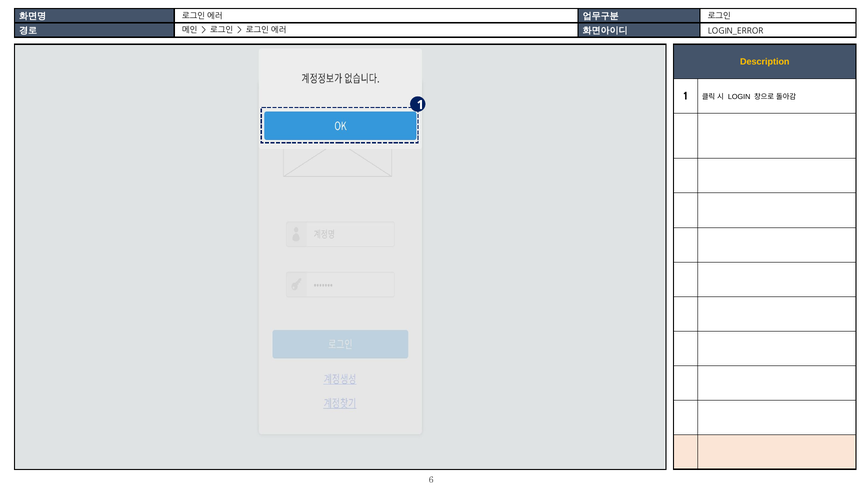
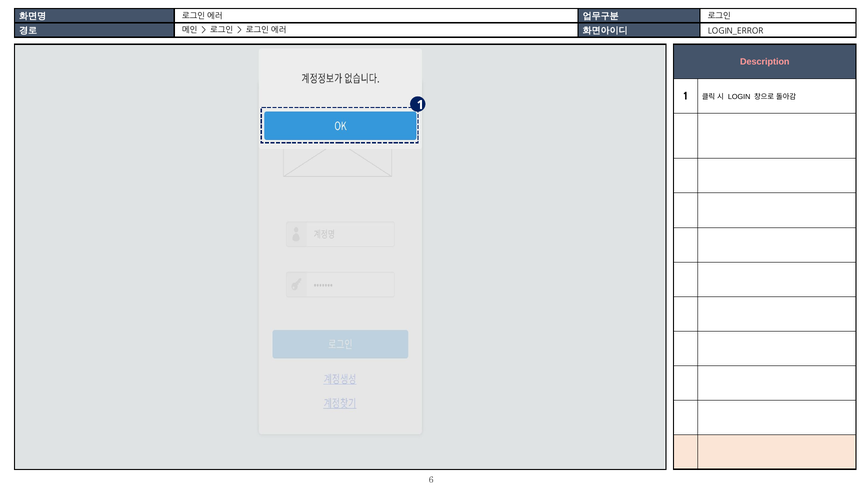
Description colour: yellow -> pink
